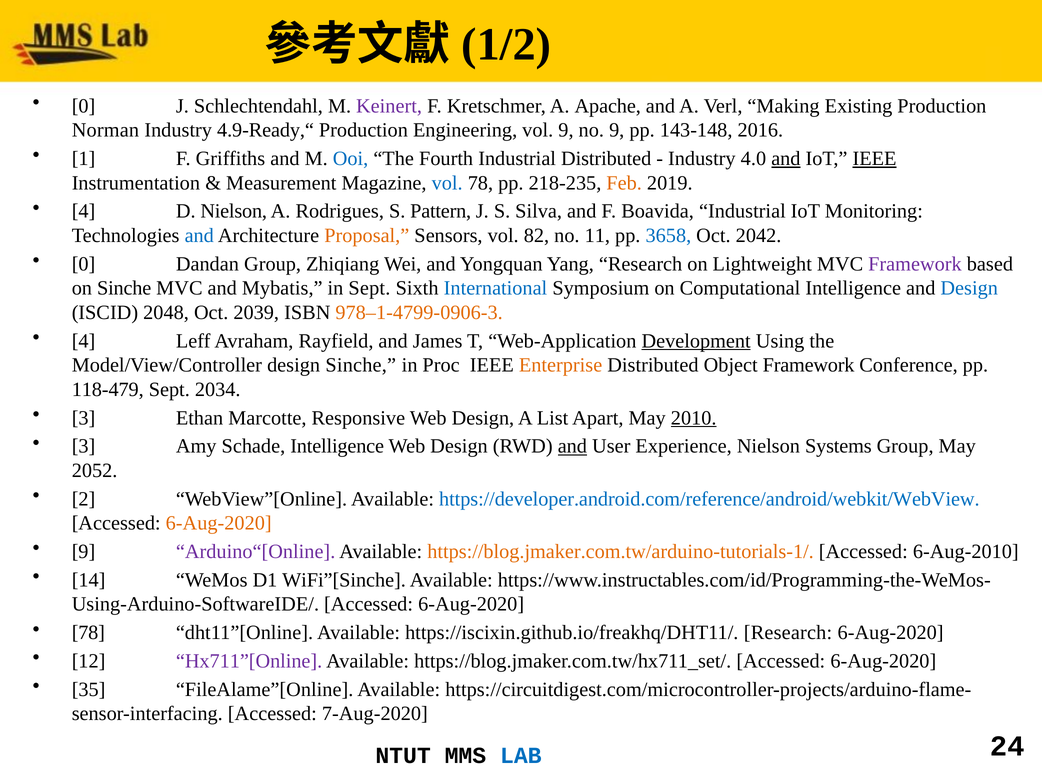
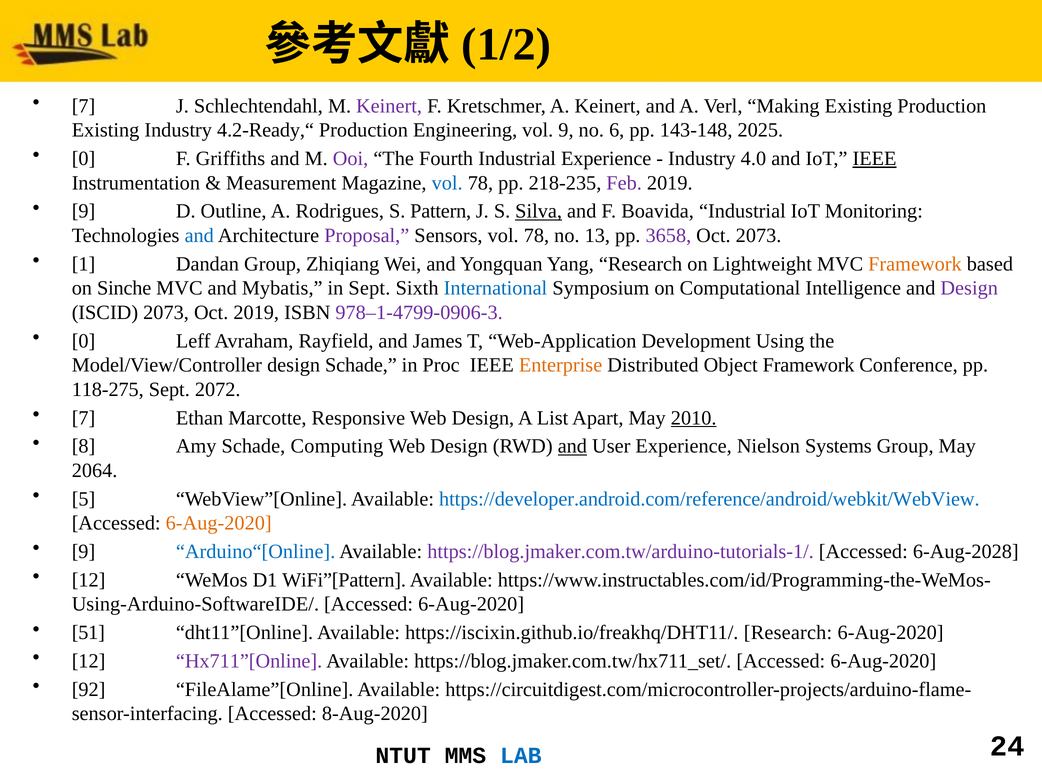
0 at (84, 106): 0 -> 7
A Apache: Apache -> Keinert
Norman at (105, 130): Norman -> Existing
4.9-Ready,“: 4.9-Ready,“ -> 4.2-Ready,“
no 9: 9 -> 6
2016: 2016 -> 2025
1 at (84, 159): 1 -> 0
Ooi colour: blue -> purple
Industrial Distributed: Distributed -> Experience
and at (786, 159) underline: present -> none
Feb colour: orange -> purple
4 at (84, 211): 4 -> 9
D Nielson: Nielson -> Outline
Silva underline: none -> present
Proposal colour: orange -> purple
Sensors vol 82: 82 -> 78
11: 11 -> 13
3658 colour: blue -> purple
Oct 2042: 2042 -> 2073
0 at (84, 264): 0 -> 1
Framework at (915, 264) colour: purple -> orange
Design at (969, 288) colour: blue -> purple
ISCID 2048: 2048 -> 2073
Oct 2039: 2039 -> 2019
978–1-4799-0906-3 colour: orange -> purple
4 at (84, 341): 4 -> 0
Development underline: present -> none
design Sinche: Sinche -> Schade
118-479: 118-479 -> 118-275
2034: 2034 -> 2072
3 at (84, 418): 3 -> 7
3 at (84, 447): 3 -> 8
Schade Intelligence: Intelligence -> Computing
2052: 2052 -> 2064
2: 2 -> 5
Arduino“[Online colour: purple -> blue
https://blog.jmaker.com.tw/arduino-tutorials-1/ colour: orange -> purple
6-Aug-2010: 6-Aug-2010 -> 6-Aug-2028
14 at (89, 580): 14 -> 12
WiFi”[Sinche: WiFi”[Sinche -> WiFi”[Pattern
78 at (88, 633): 78 -> 51
35: 35 -> 92
7-Aug-2020: 7-Aug-2020 -> 8-Aug-2020
